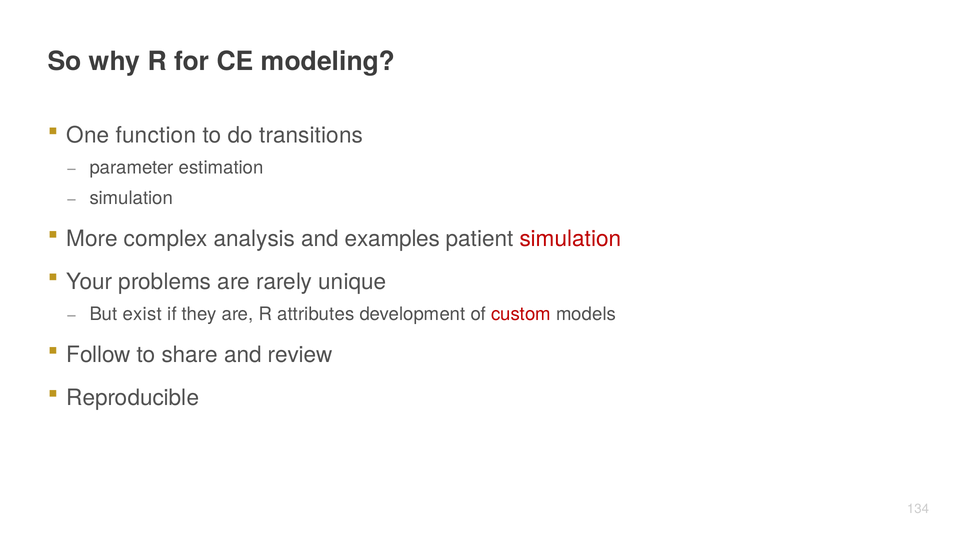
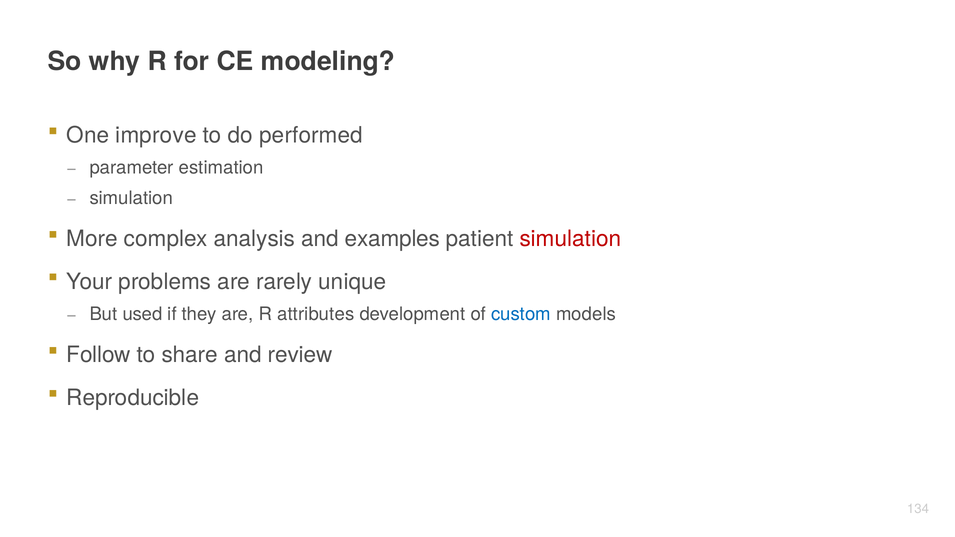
function: function -> improve
transitions: transitions -> performed
exist: exist -> used
custom colour: red -> blue
